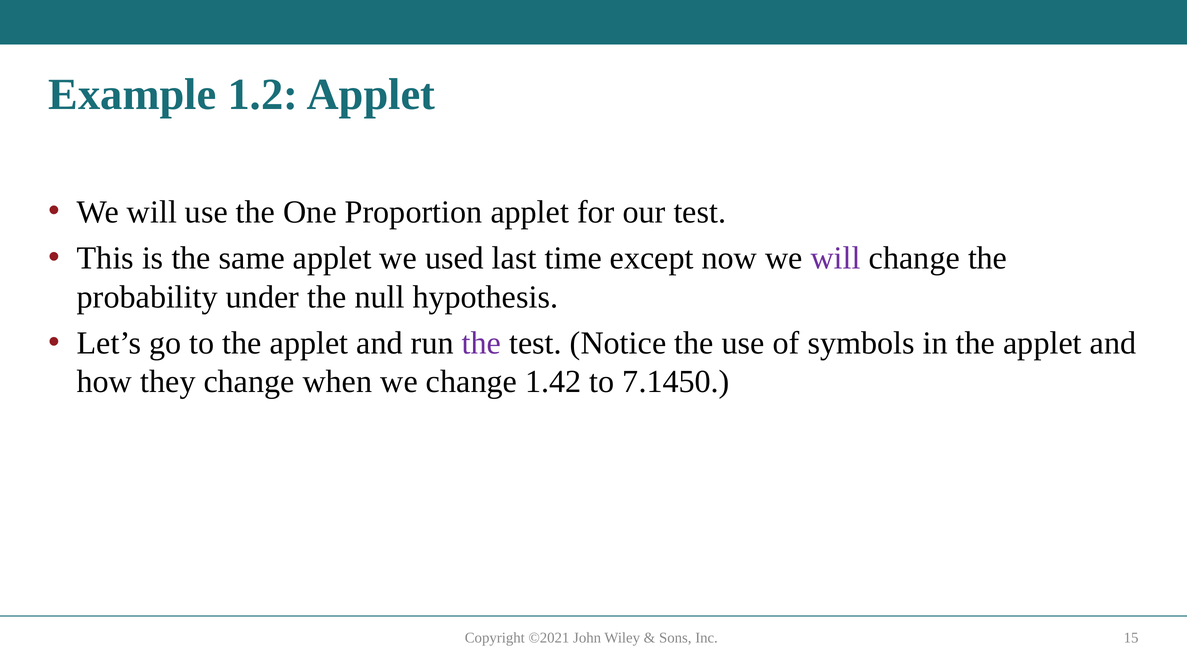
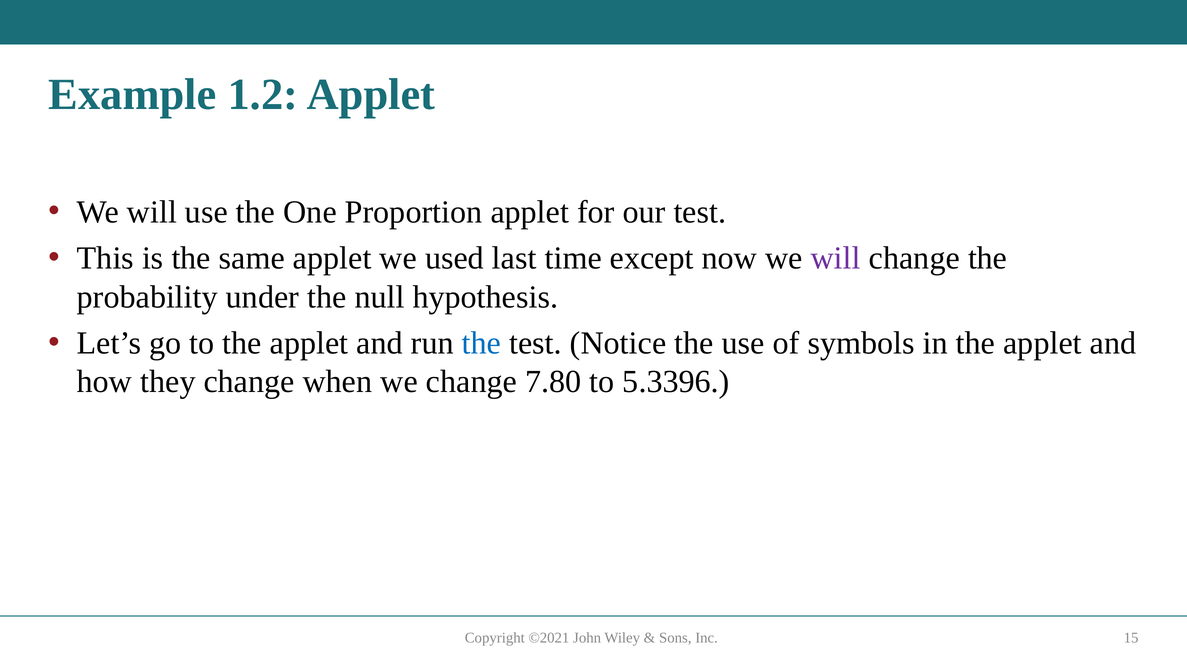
the at (481, 343) colour: purple -> blue
1.42: 1.42 -> 7.80
7.1450: 7.1450 -> 5.3396
